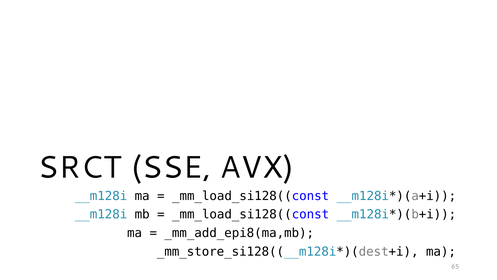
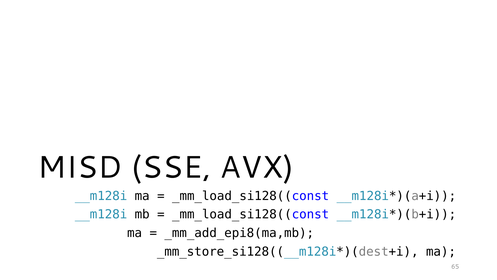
SRCT: SRCT -> MISD
